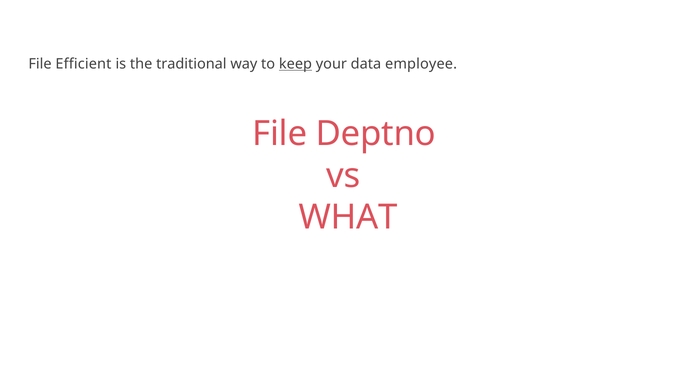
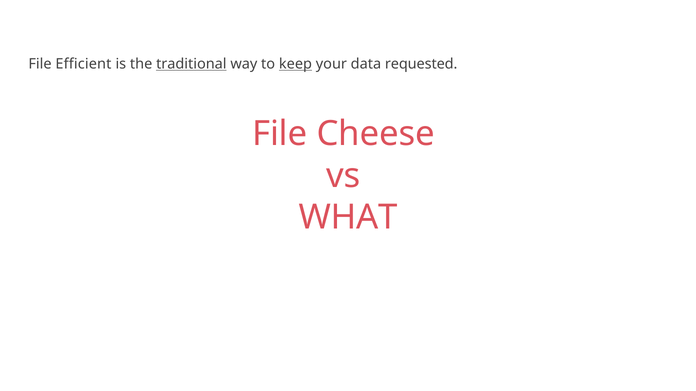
traditional underline: none -> present
employee: employee -> requested
Deptno: Deptno -> Cheese
